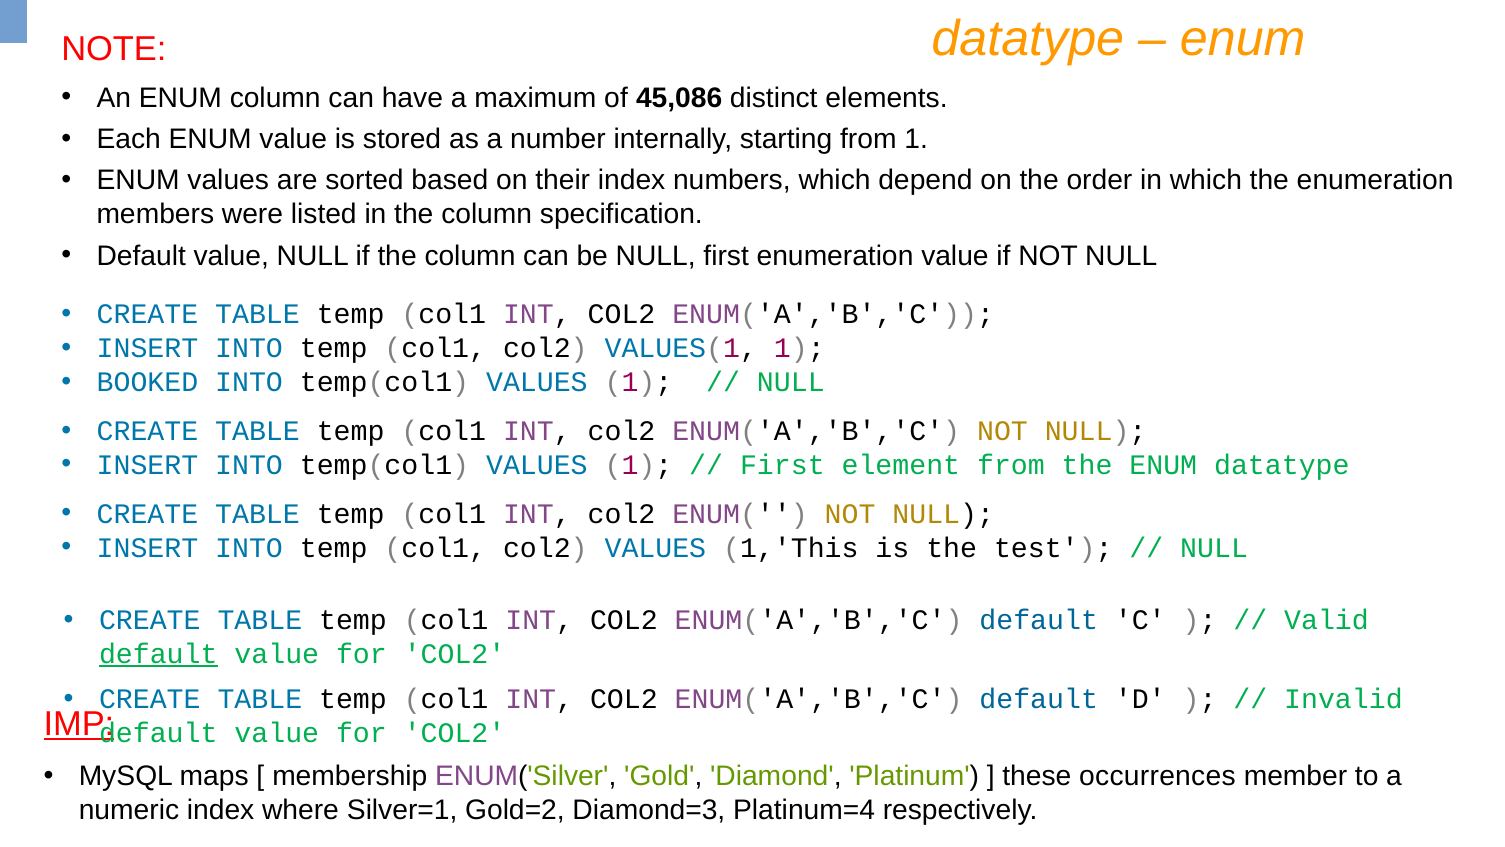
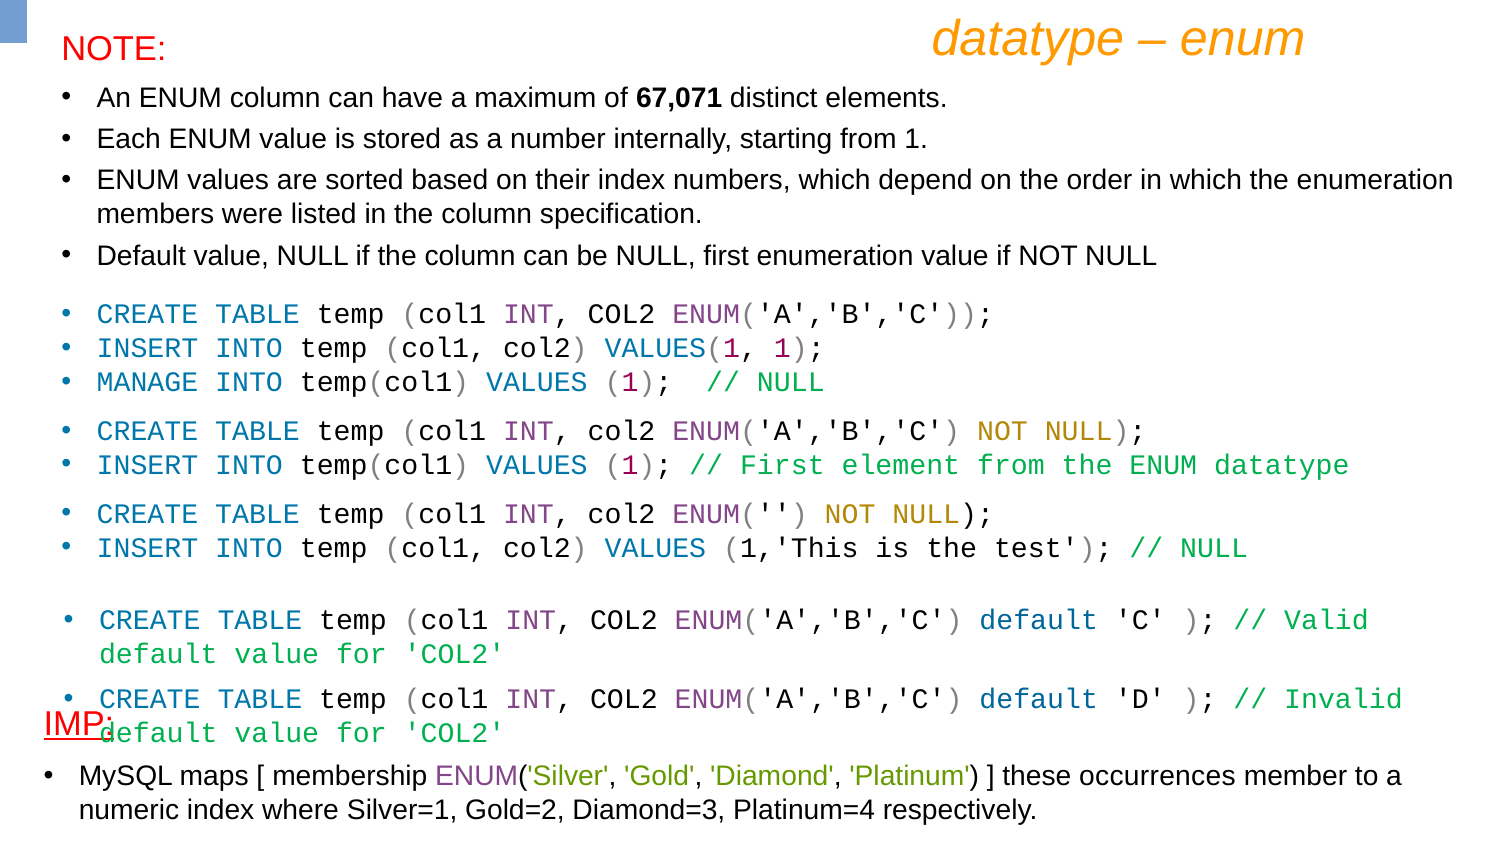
45,086: 45,086 -> 67,071
BOOKED: BOOKED -> MANAGE
default at (158, 654) underline: present -> none
